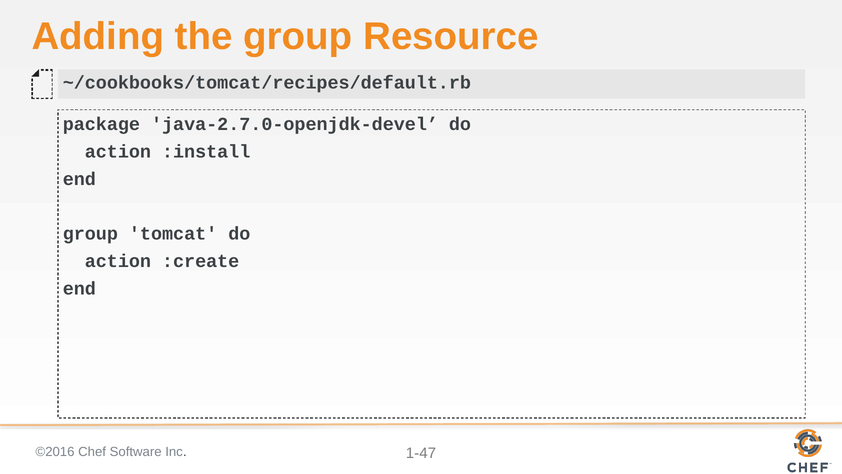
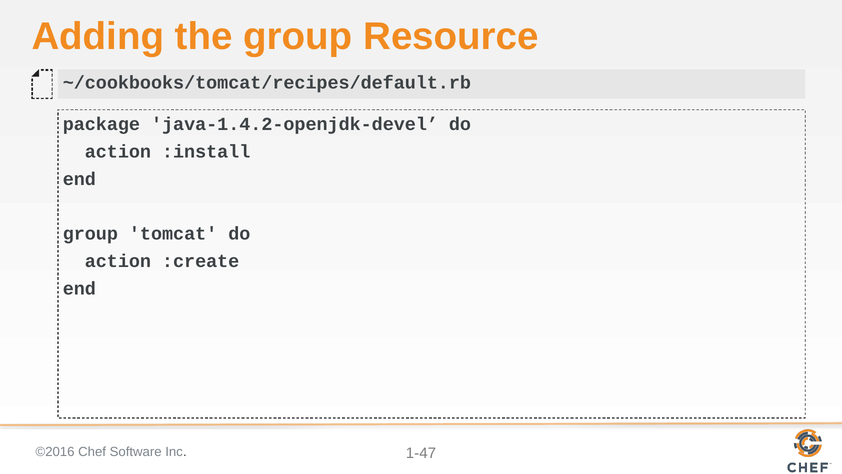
java-2.7.0-openjdk-devel: java-2.7.0-openjdk-devel -> java-1.4.2-openjdk-devel
